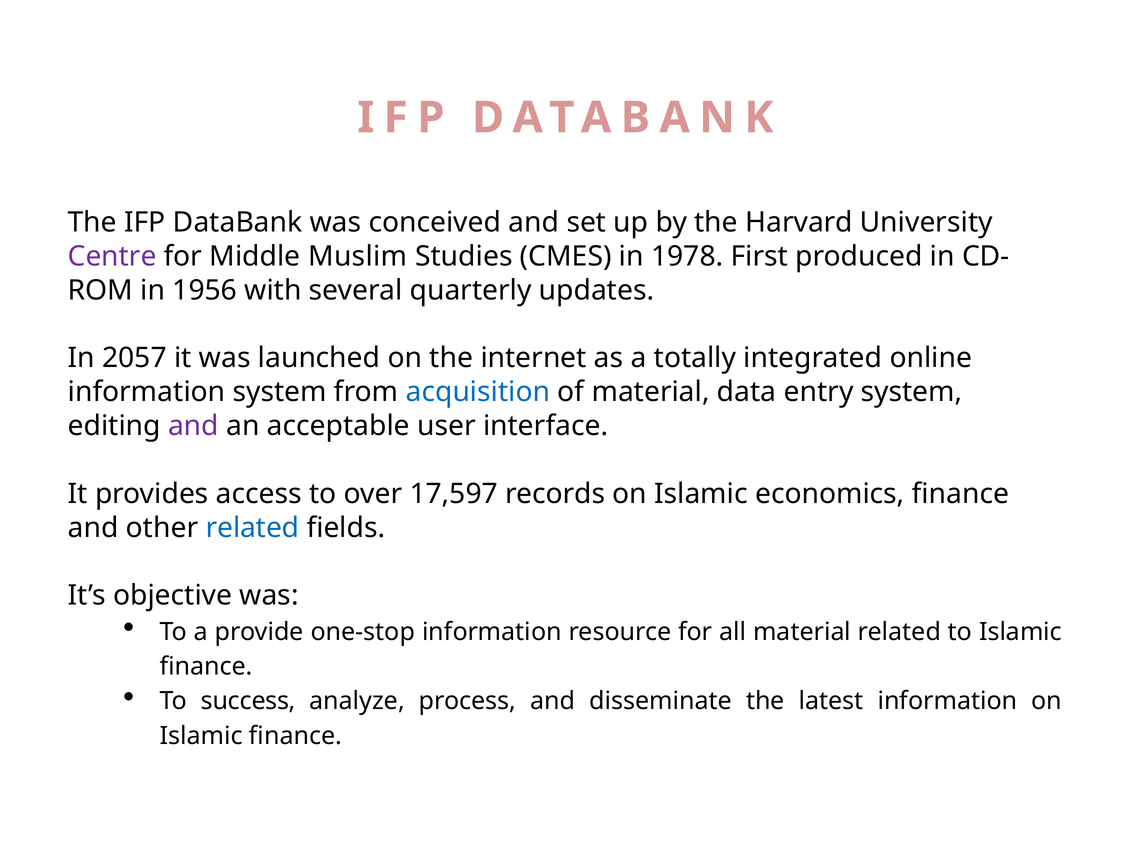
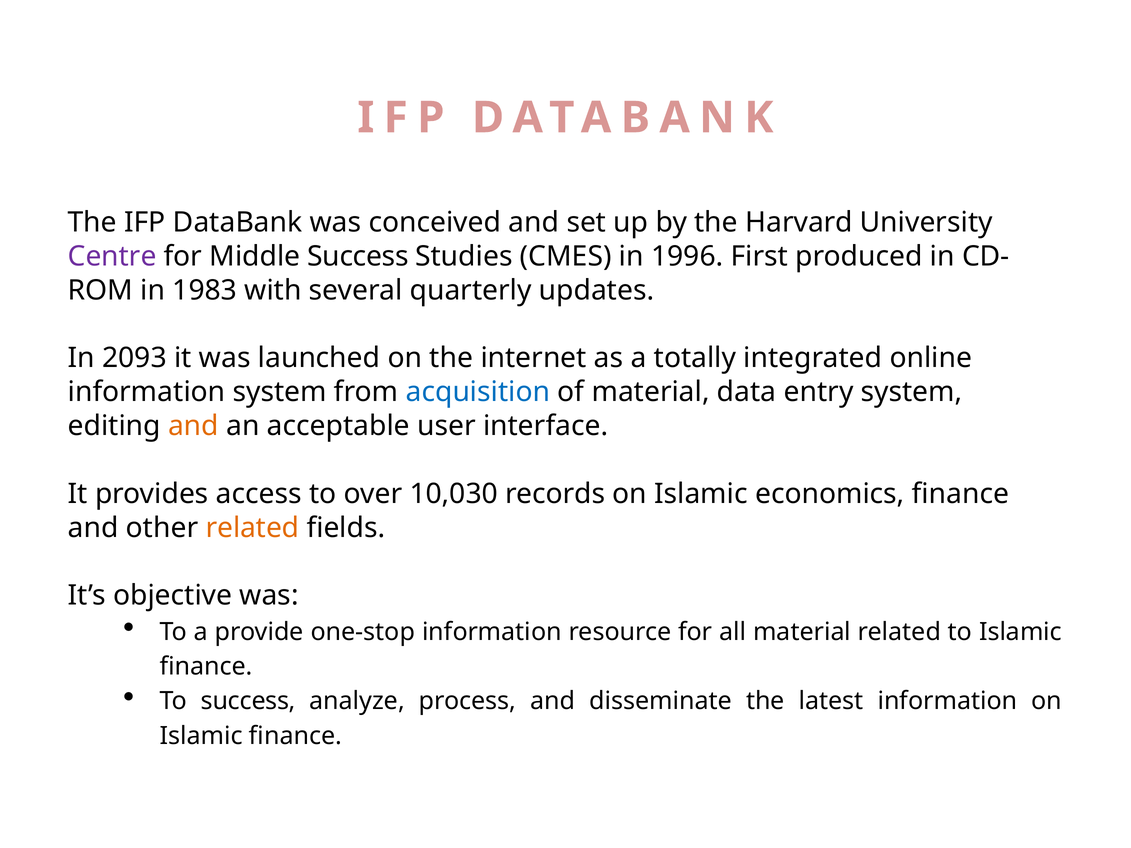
Middle Muslim: Muslim -> Success
1978: 1978 -> 1996
1956: 1956 -> 1983
2057: 2057 -> 2093
and at (193, 426) colour: purple -> orange
17,597: 17,597 -> 10,030
related at (252, 528) colour: blue -> orange
